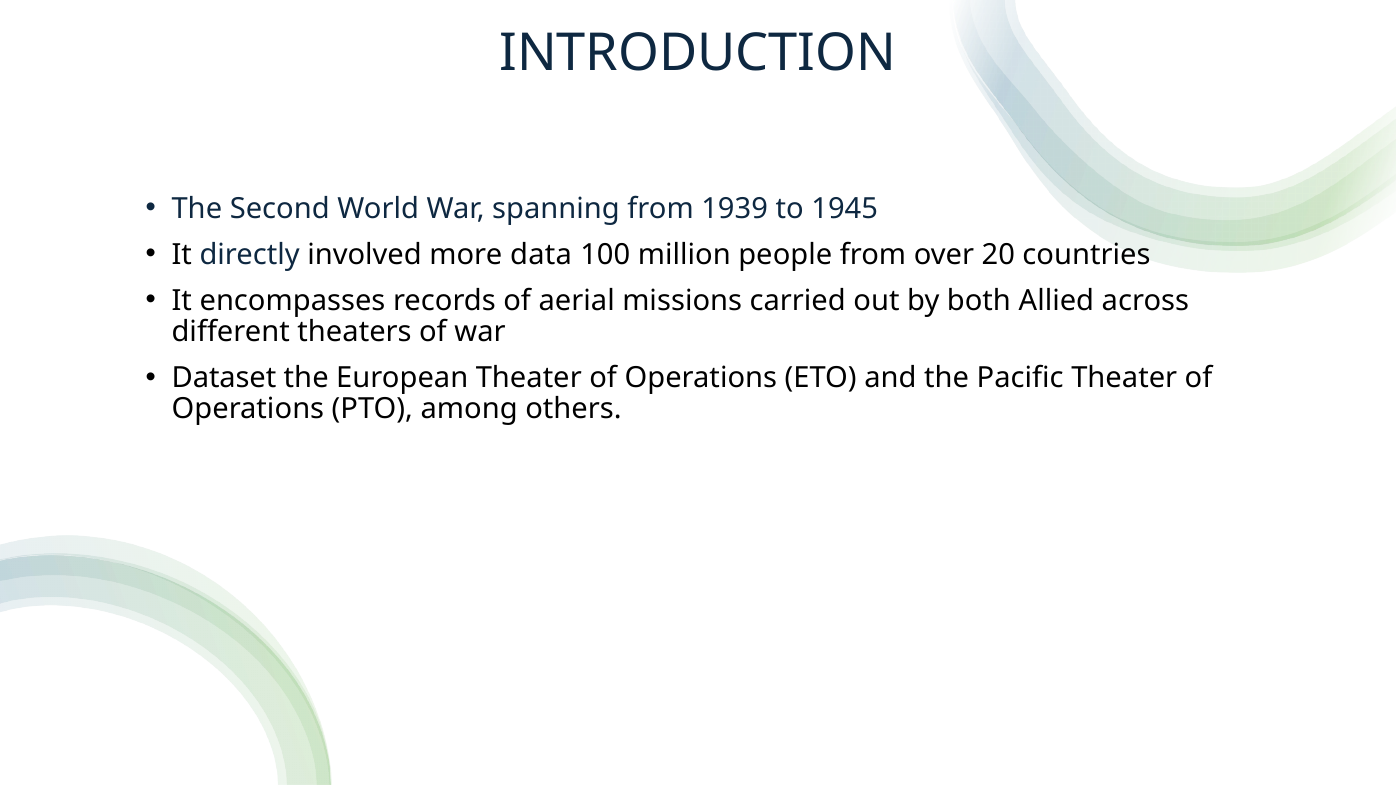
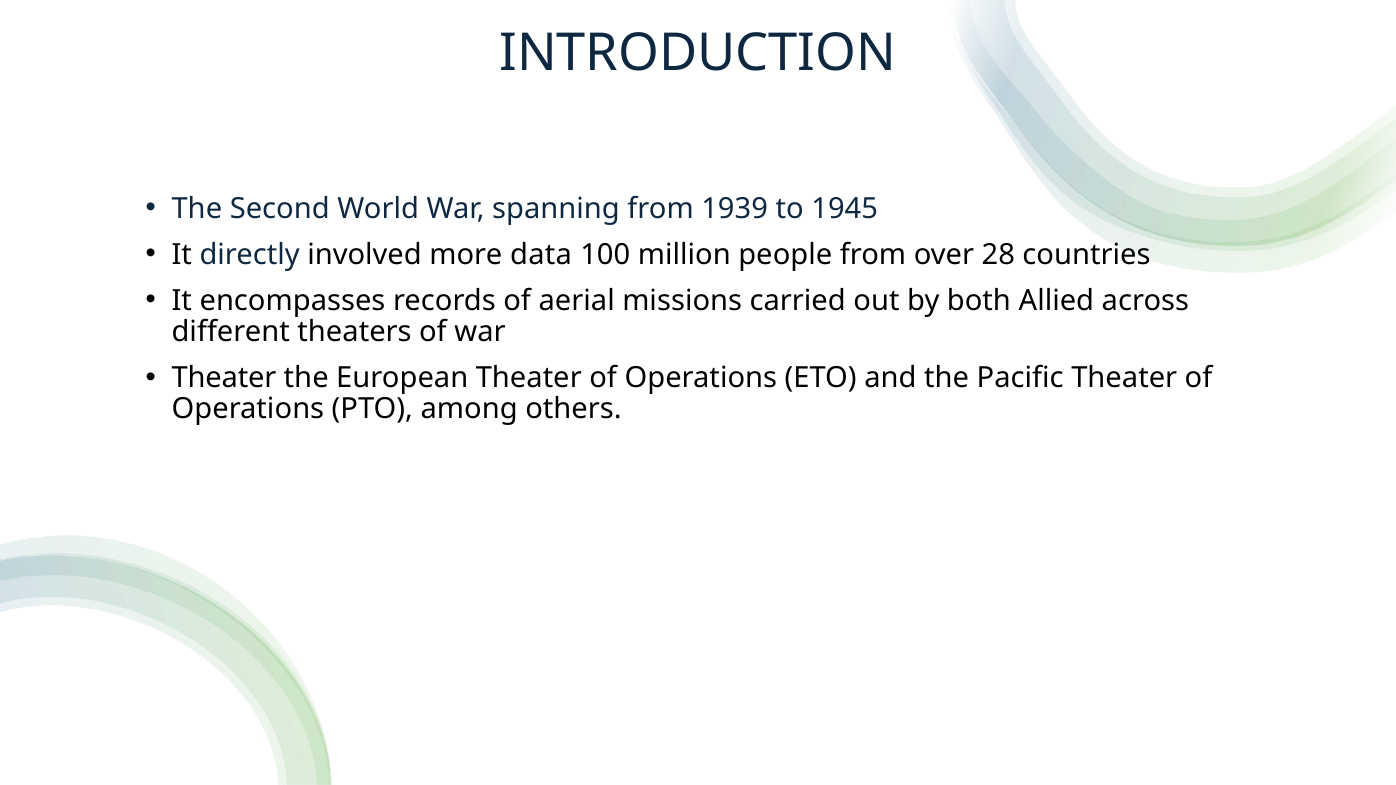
20: 20 -> 28
Dataset at (224, 378): Dataset -> Theater
